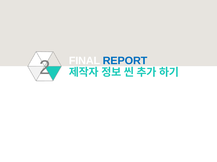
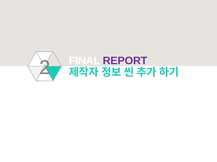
REPORT colour: blue -> purple
